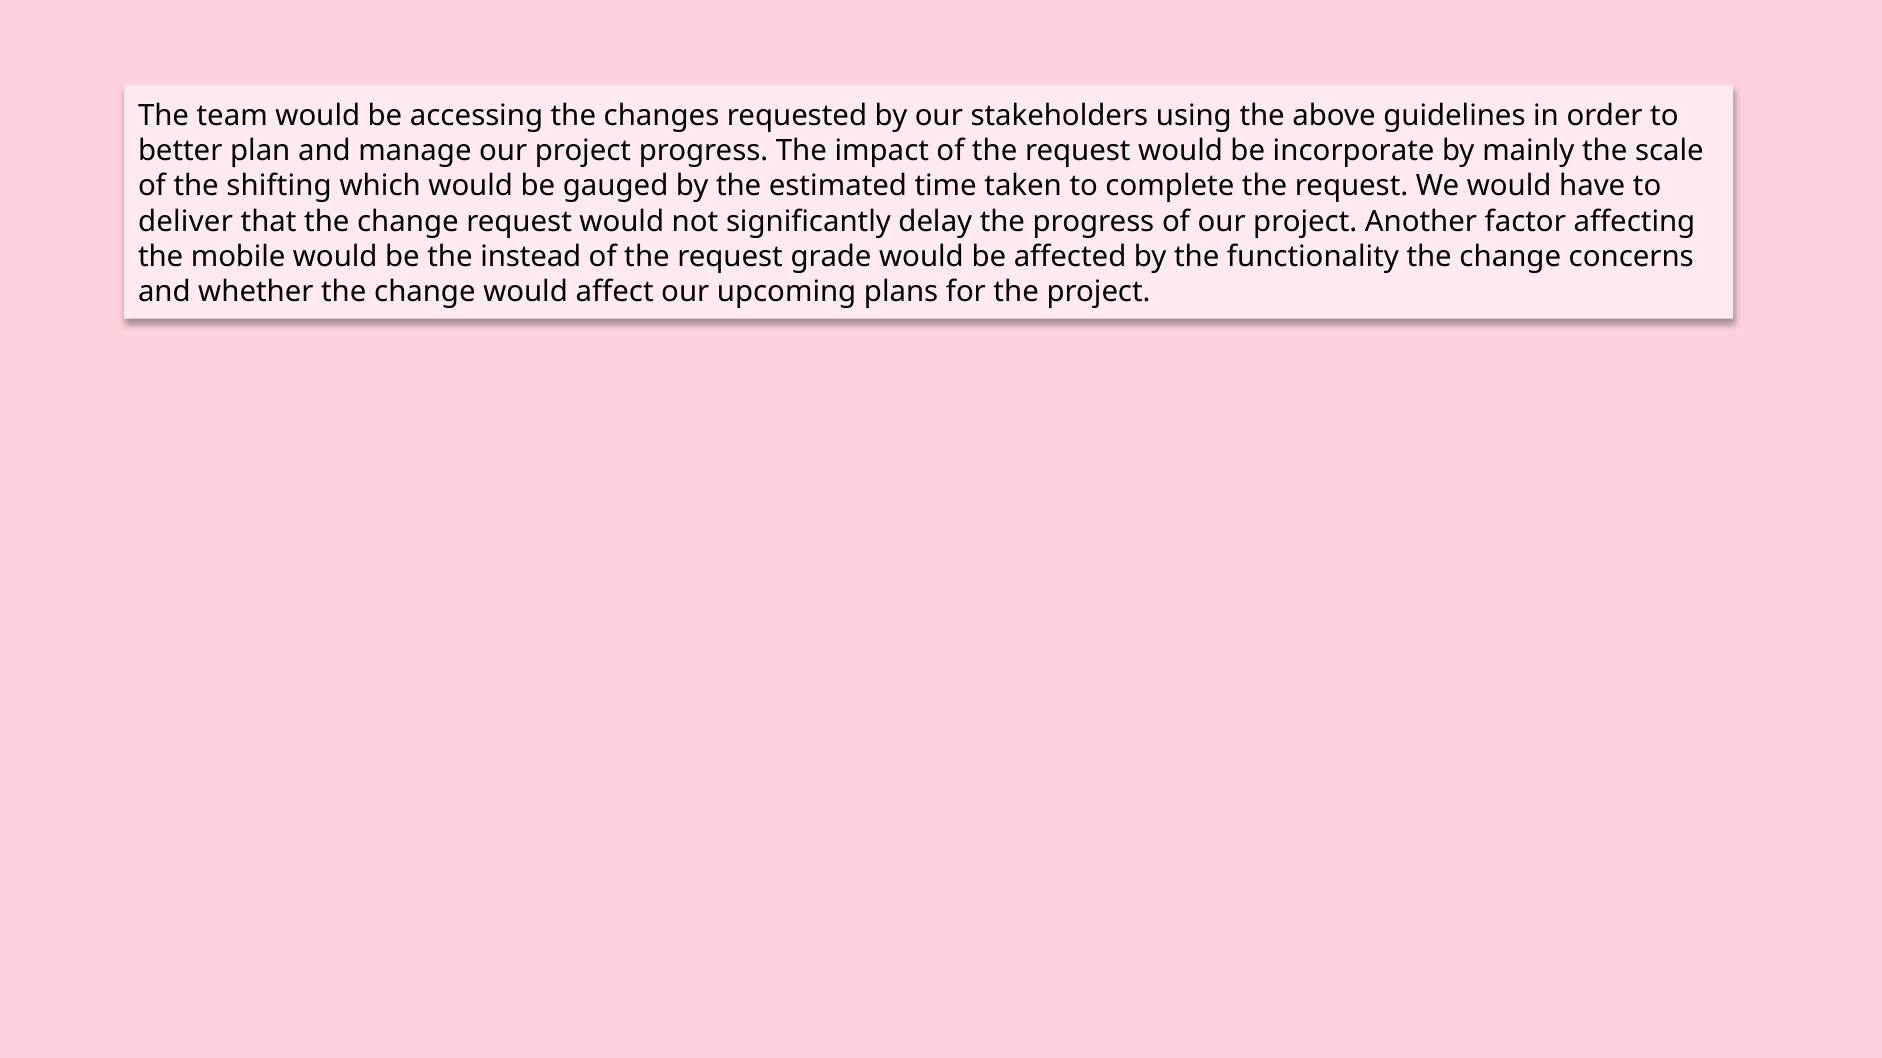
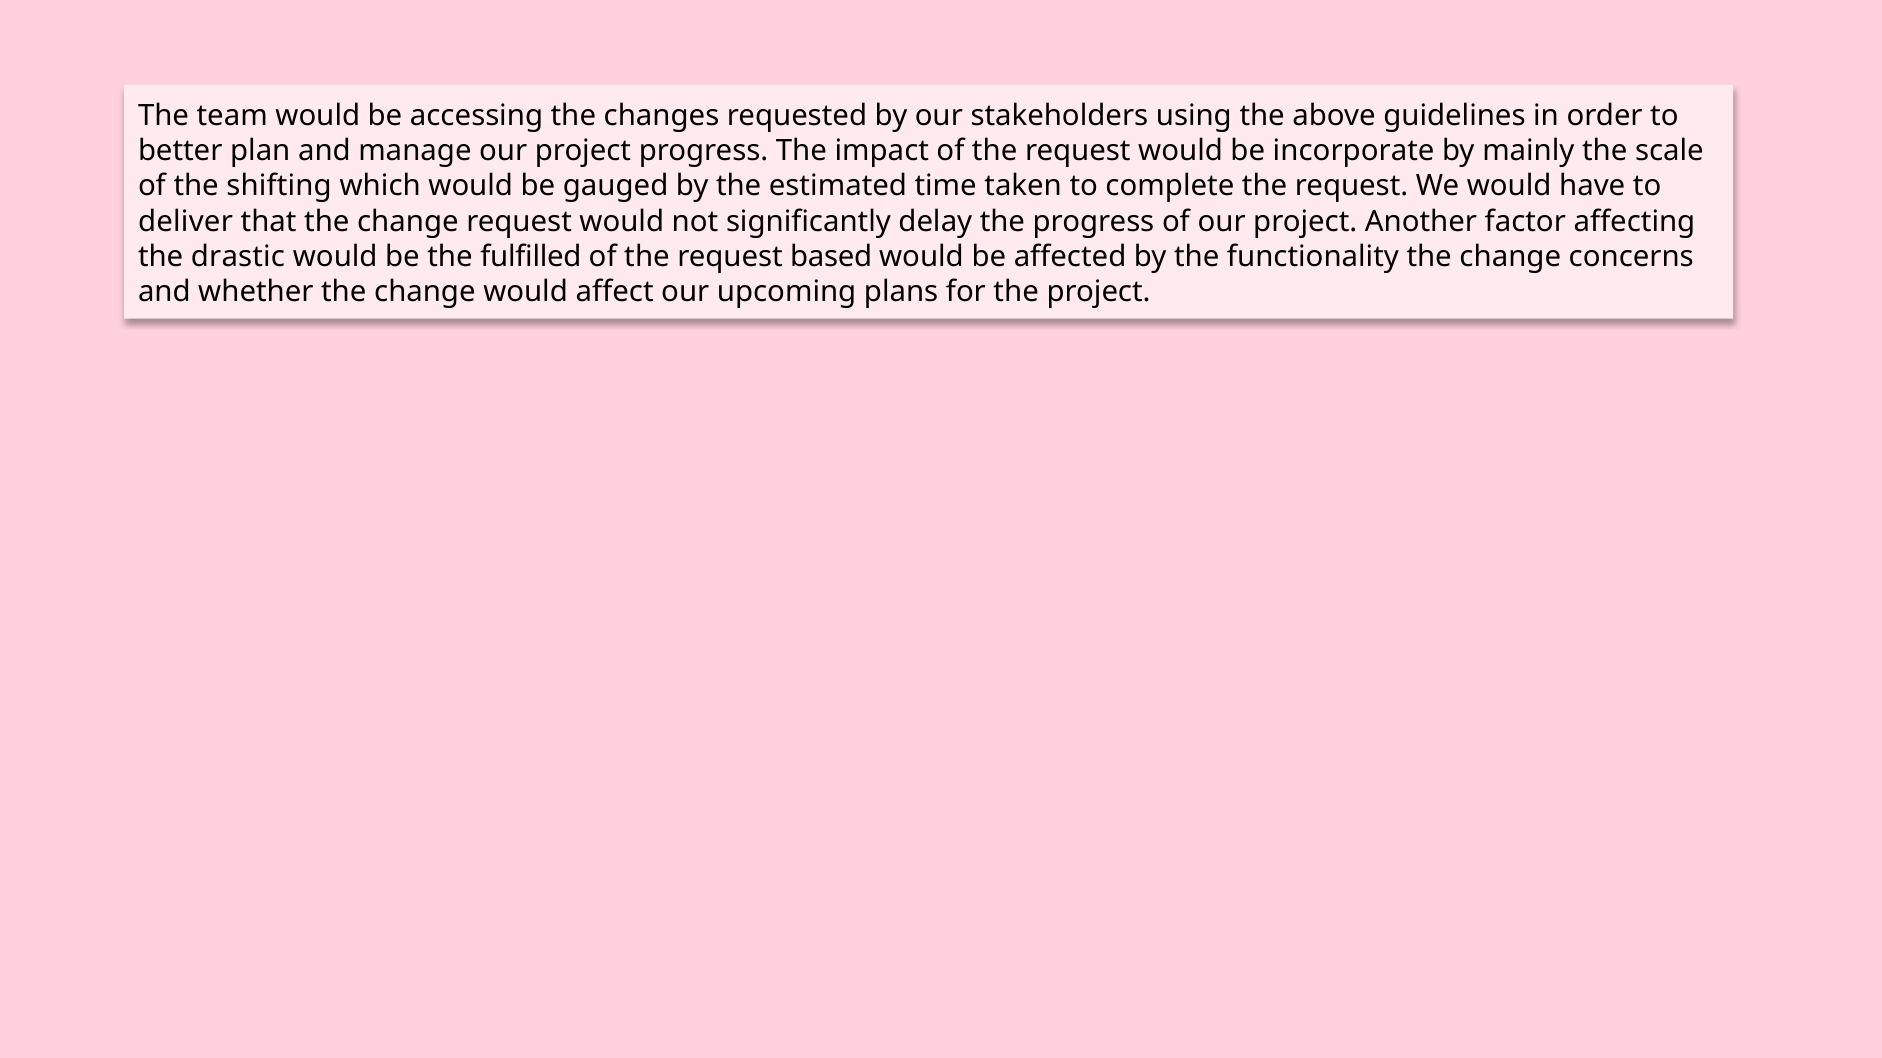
mobile: mobile -> drastic
instead: instead -> fulfilled
grade: grade -> based
